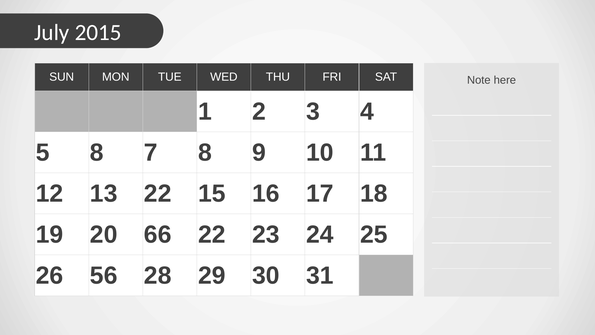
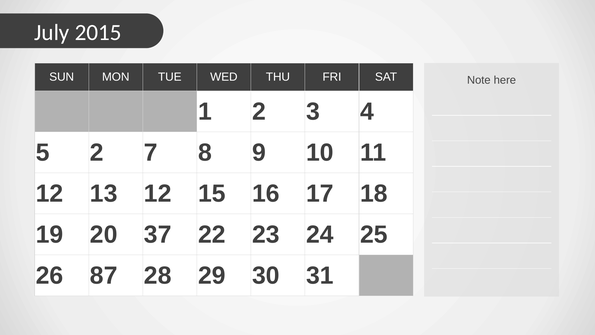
5 8: 8 -> 2
13 22: 22 -> 12
66: 66 -> 37
56: 56 -> 87
